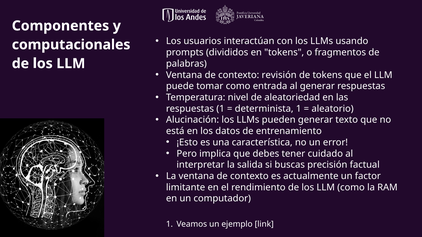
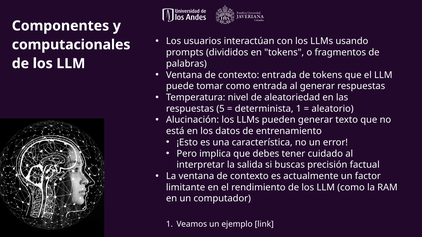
contexto revisión: revisión -> entrada
respuestas 1: 1 -> 5
